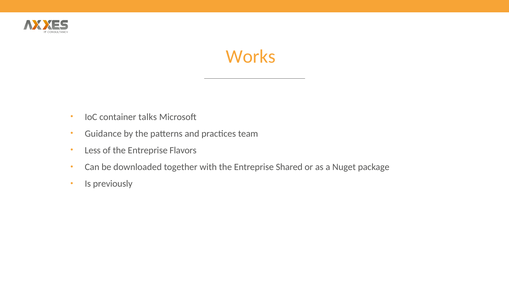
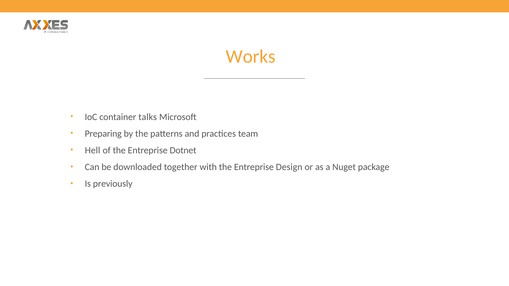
Guidance: Guidance -> Preparing
Less: Less -> Hell
Flavors: Flavors -> Dotnet
Shared: Shared -> Design
